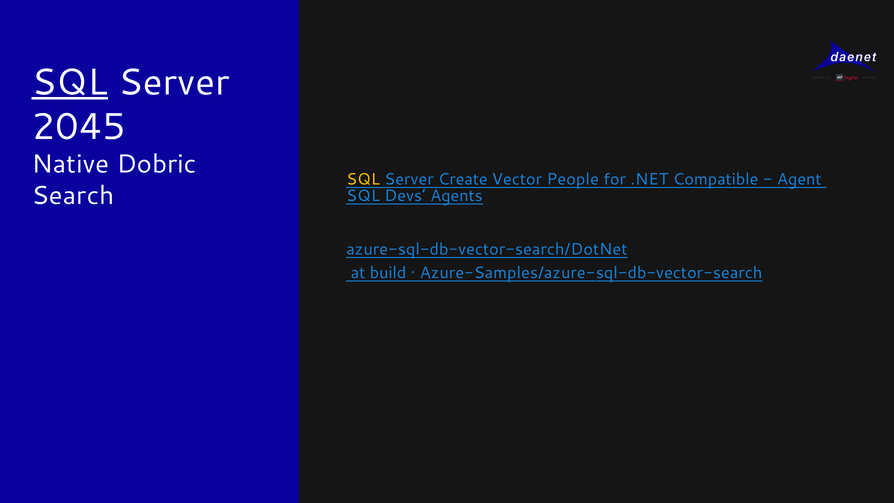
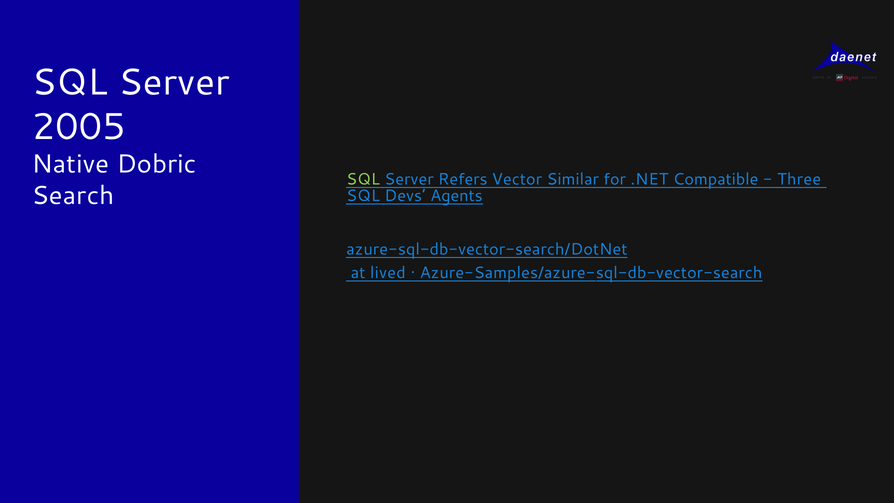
SQL at (70, 82) underline: present -> none
2045: 2045 -> 2005
SQL at (363, 179) colour: yellow -> light green
Create: Create -> Refers
People: People -> Similar
Agent: Agent -> Three
build: build -> lived
